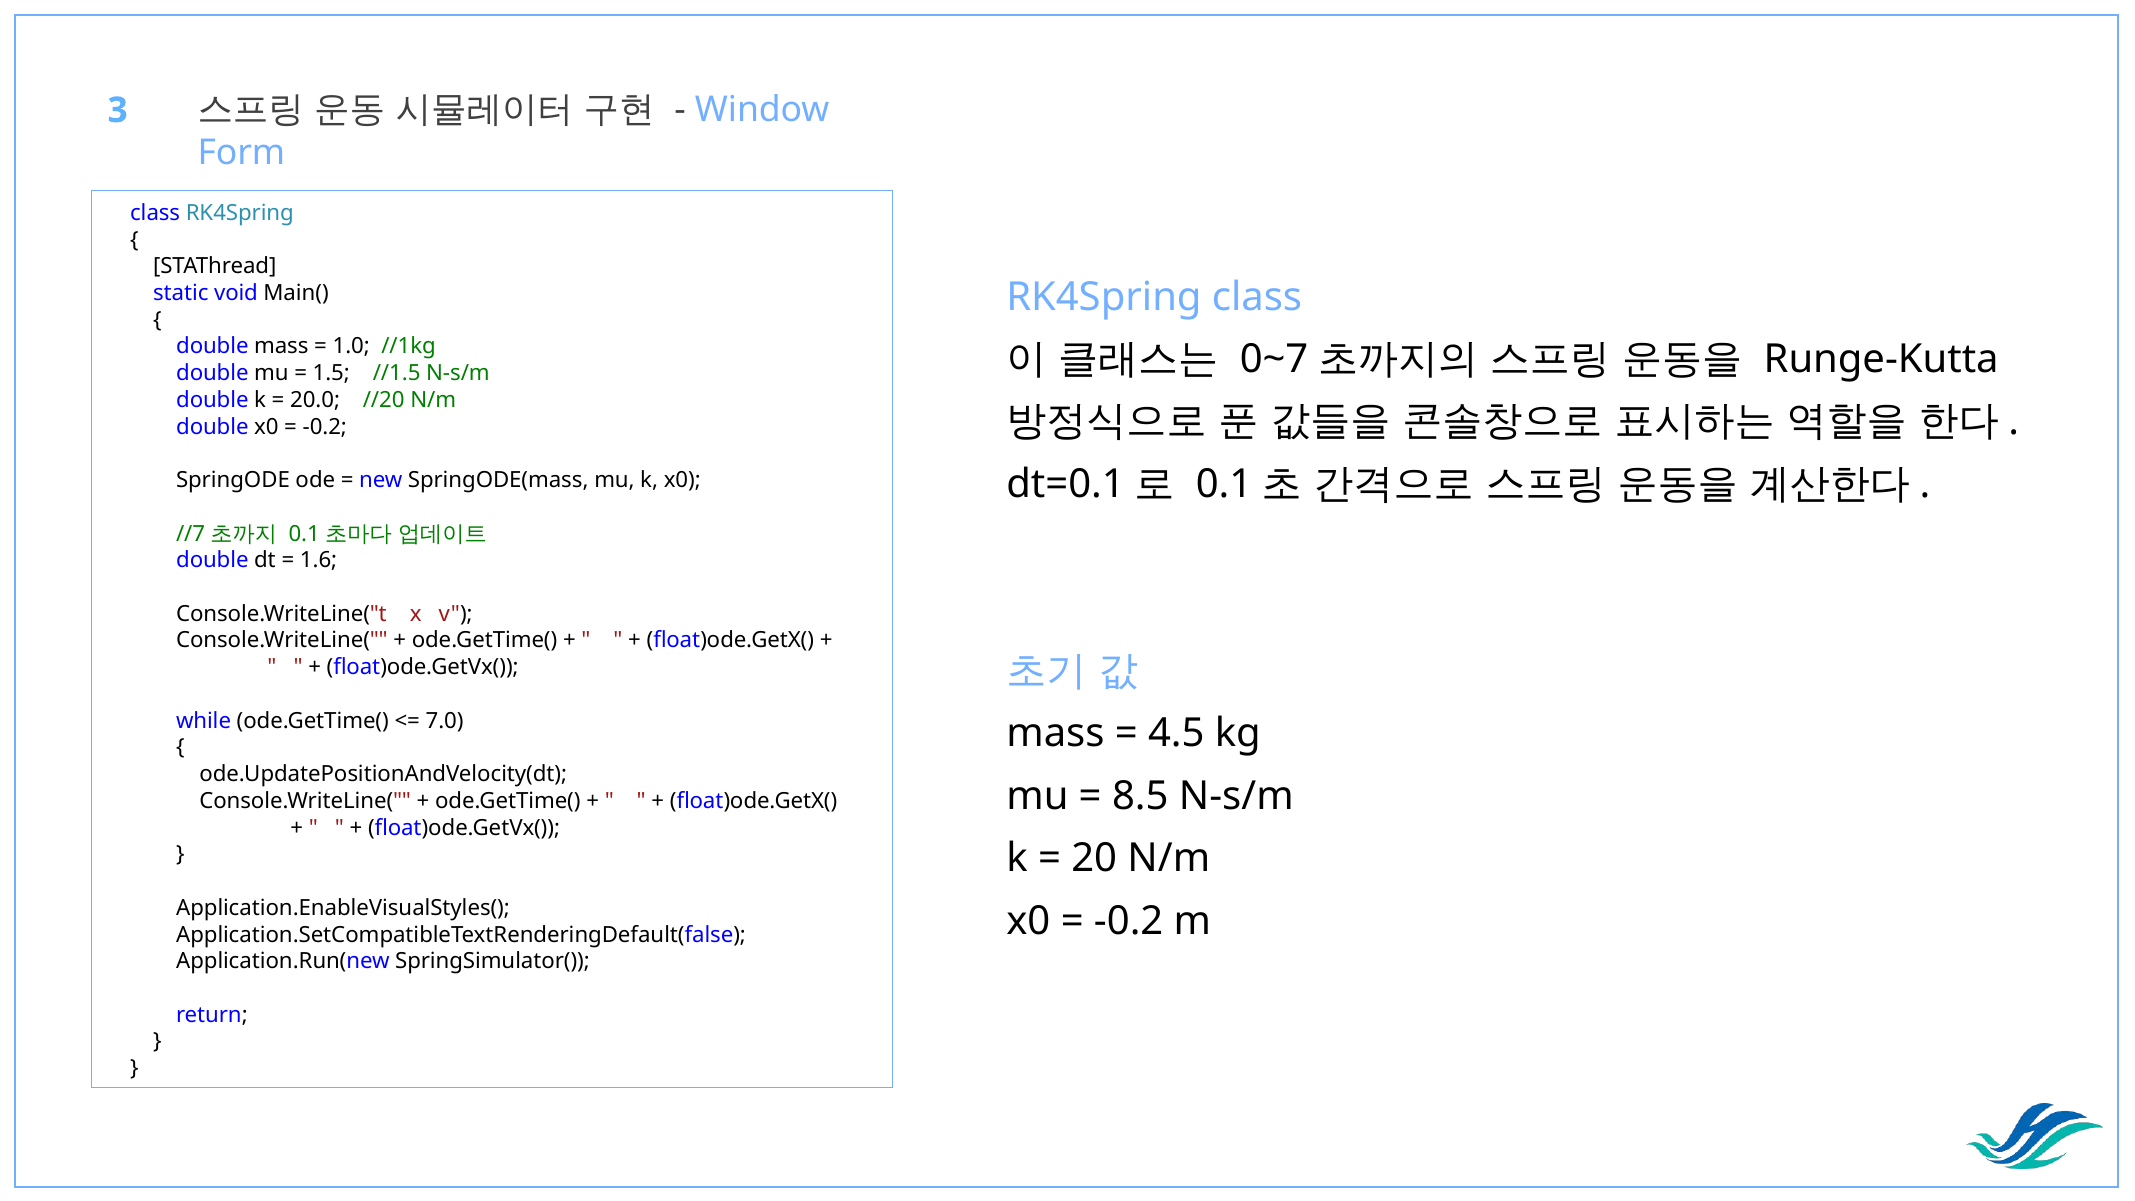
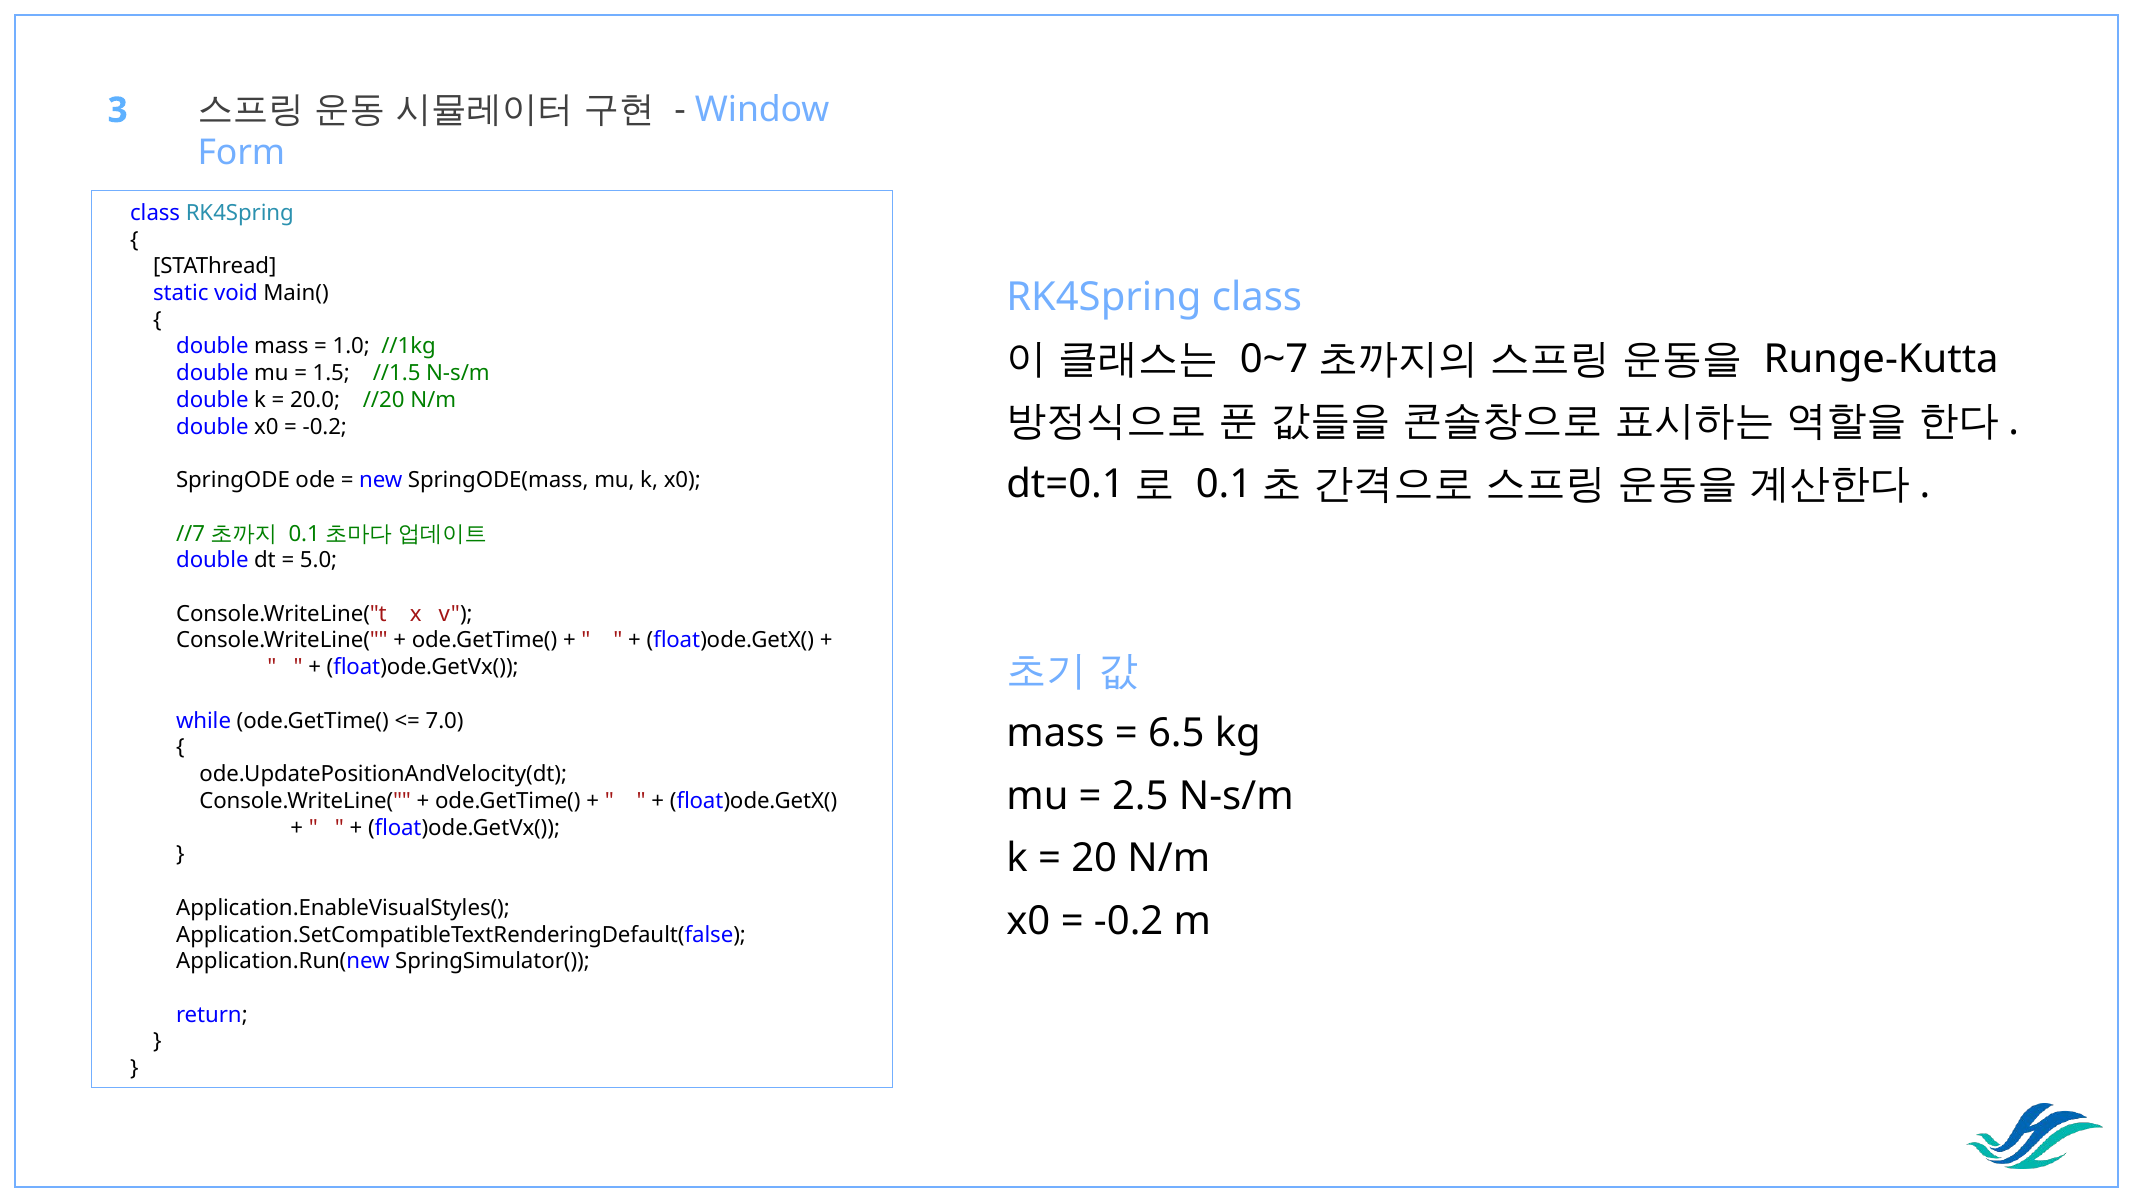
1.6: 1.6 -> 5.0
4.5: 4.5 -> 6.5
8.5: 8.5 -> 2.5
